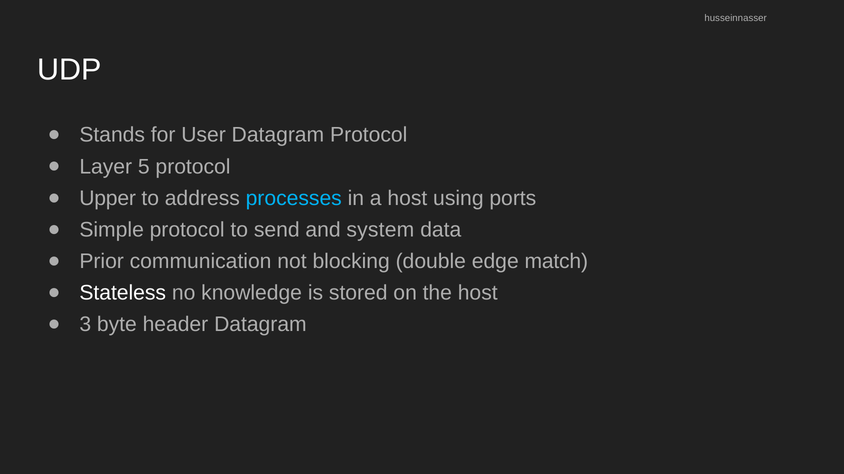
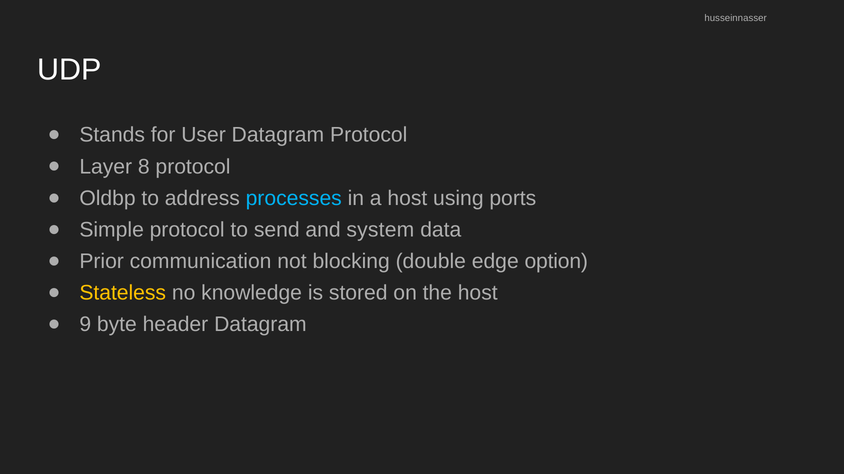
5: 5 -> 8
Upper: Upper -> Oldbp
match: match -> option
Stateless colour: white -> yellow
3: 3 -> 9
